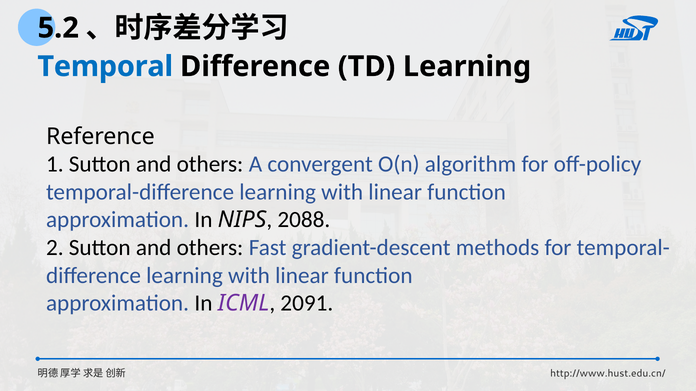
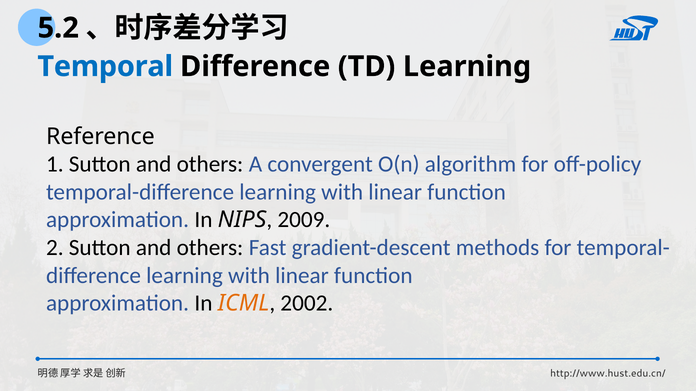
2088: 2088 -> 2009
ICML colour: purple -> orange
2091: 2091 -> 2002
